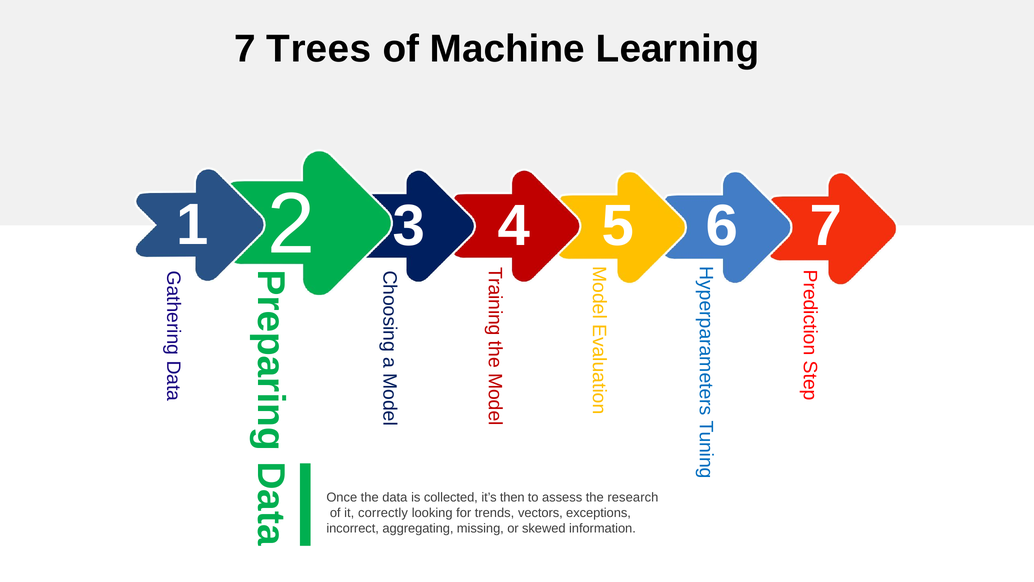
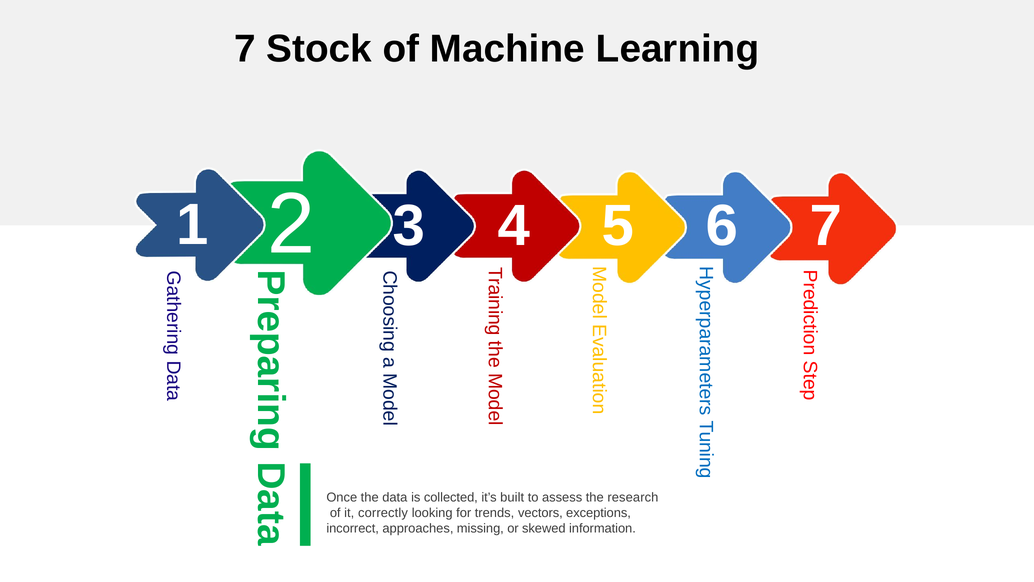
Trees: Trees -> Stock
then: then -> built
aggregating: aggregating -> approaches
